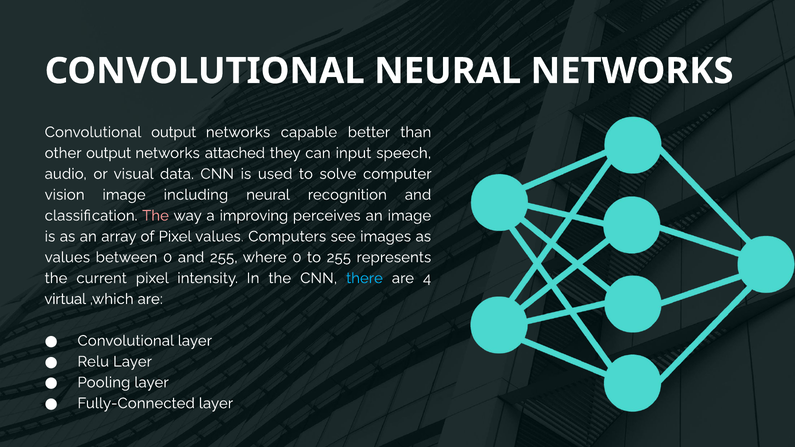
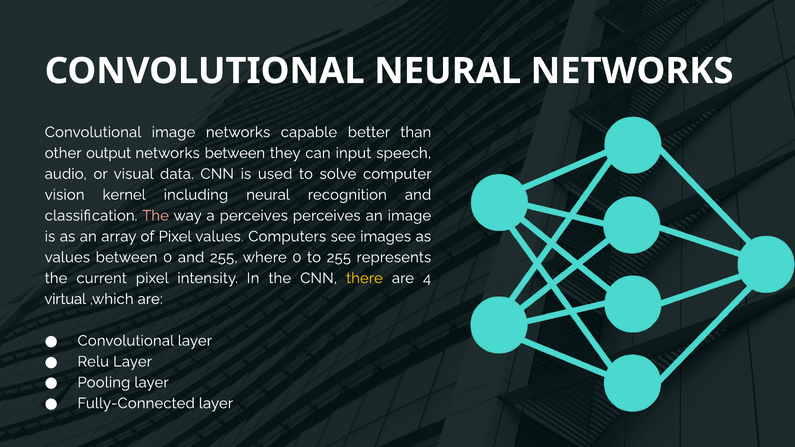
Convolutional output: output -> image
networks attached: attached -> between
vision image: image -> kernel
a improving: improving -> perceives
there colour: light blue -> yellow
